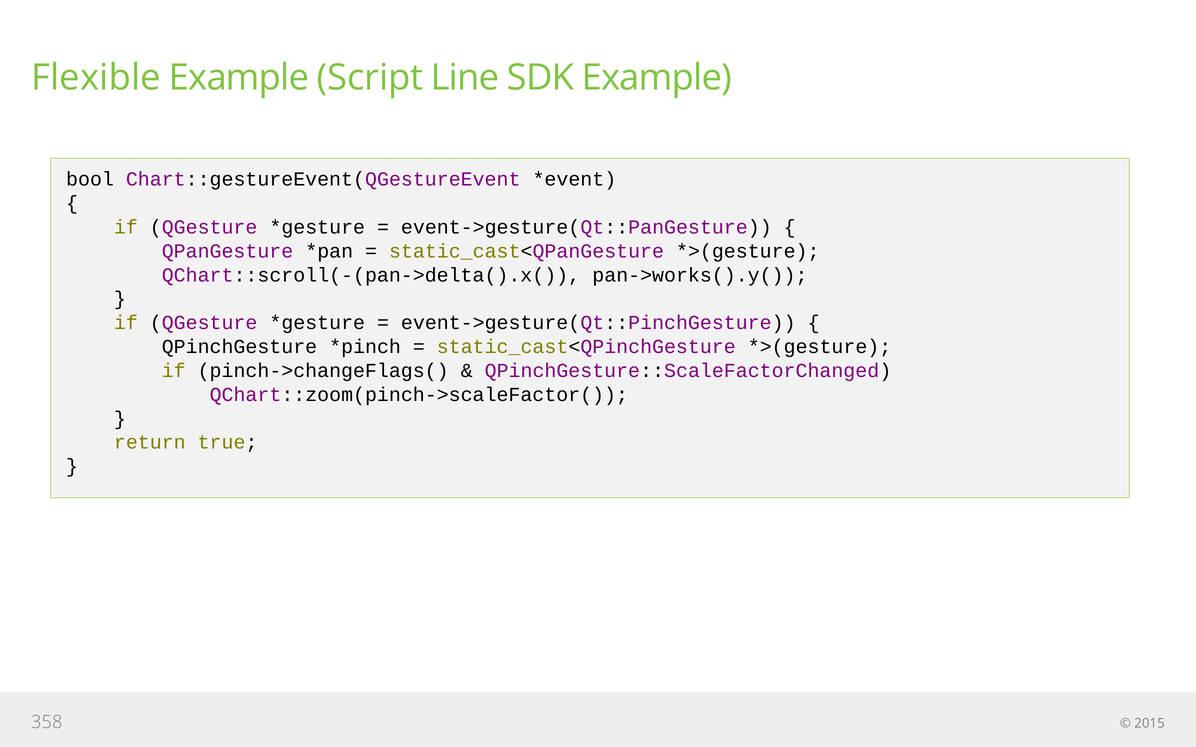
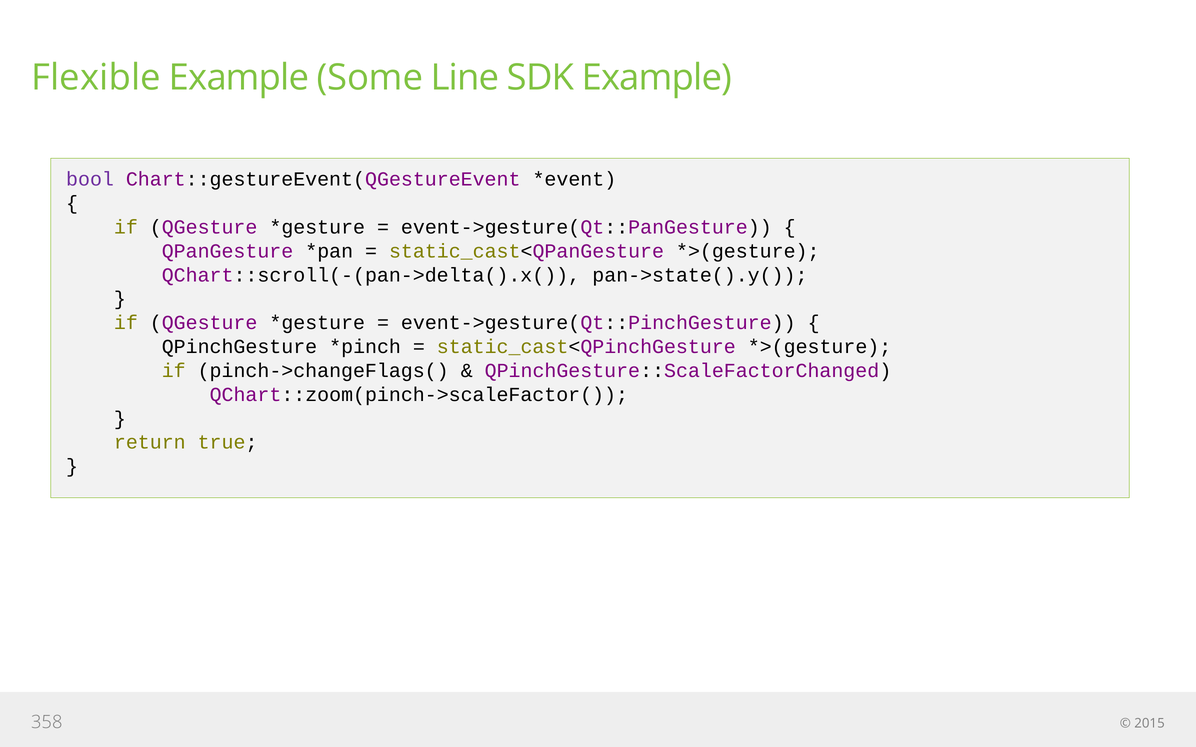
Script: Script -> Some
bool colour: black -> purple
pan->works().y(: pan->works().y( -> pan->state().y(
